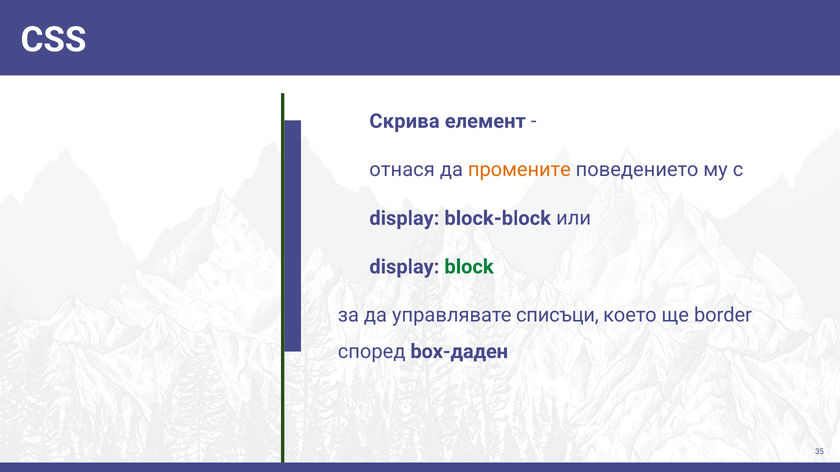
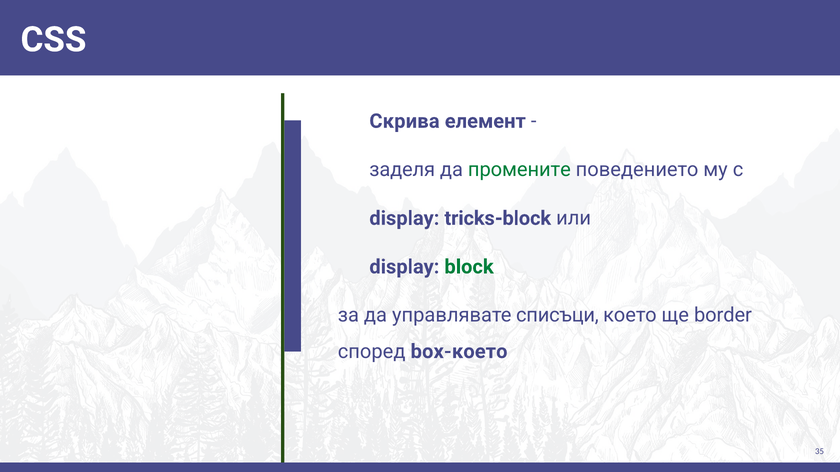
отнася: отнася -> заделя
промените colour: orange -> green
block-block: block-block -> tricks-block
box-даден: box-даден -> box-което
